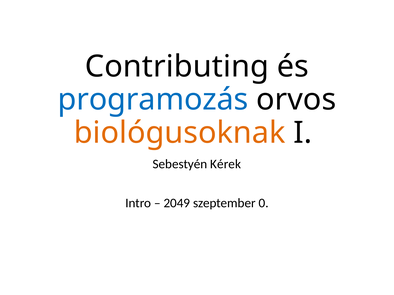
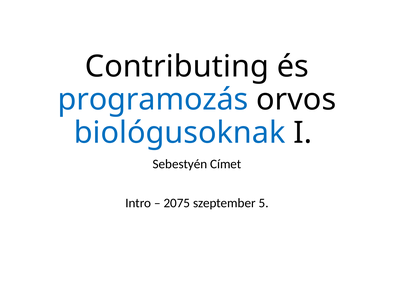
biológusoknak colour: orange -> blue
Kérek: Kérek -> Címet
2049: 2049 -> 2075
0: 0 -> 5
